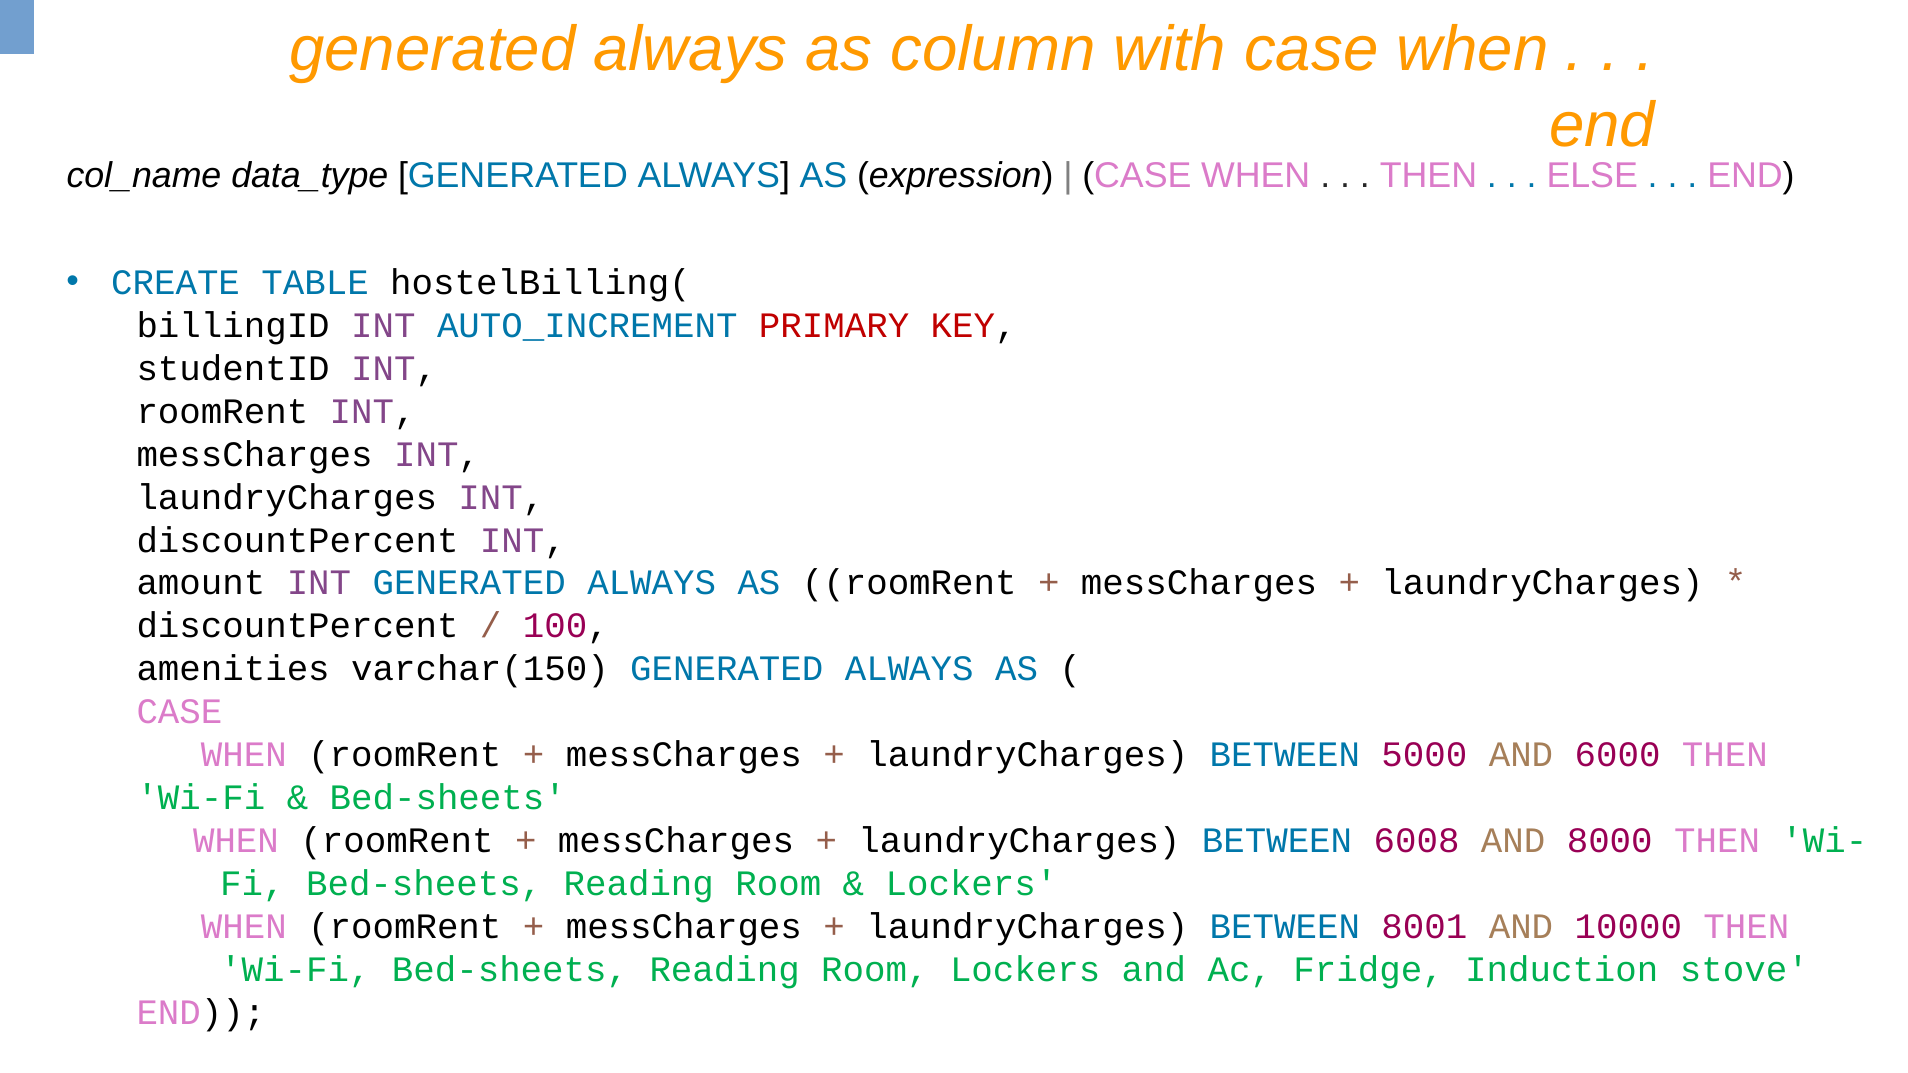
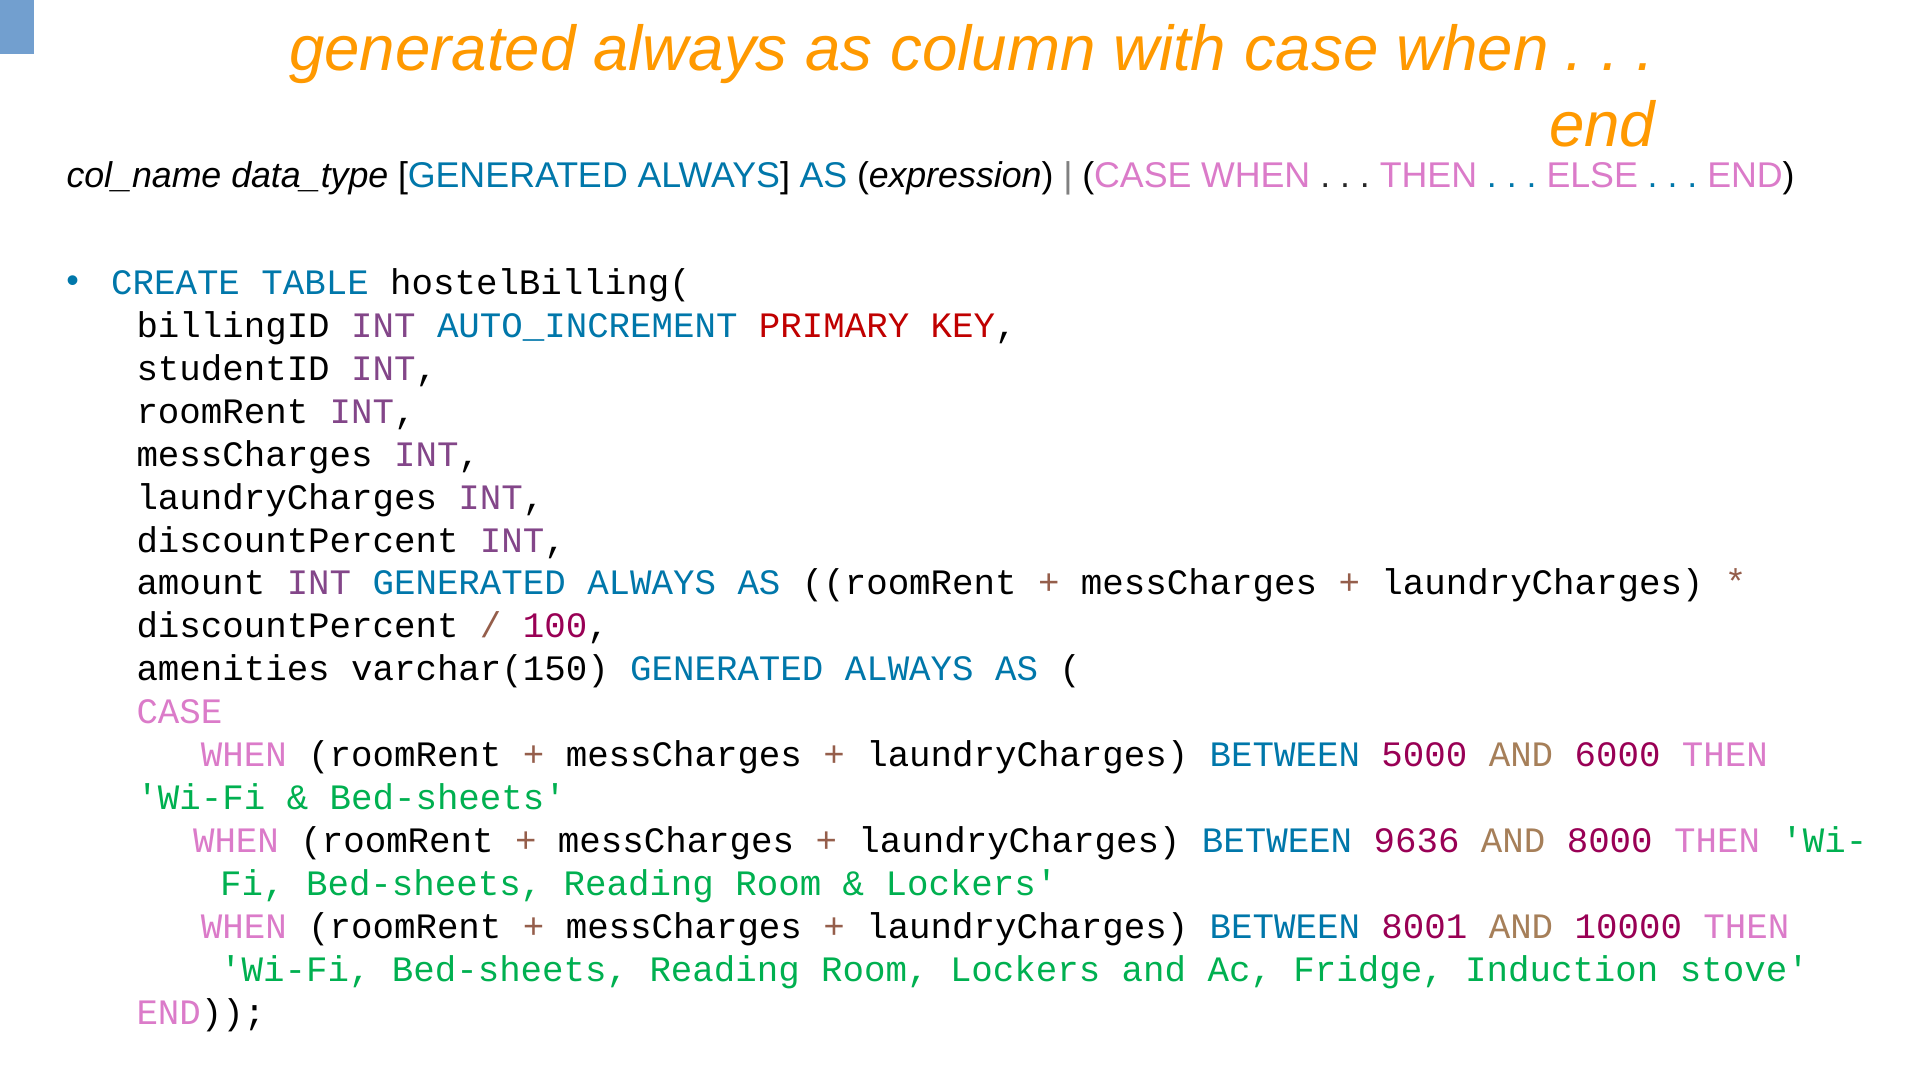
6008: 6008 -> 9636
